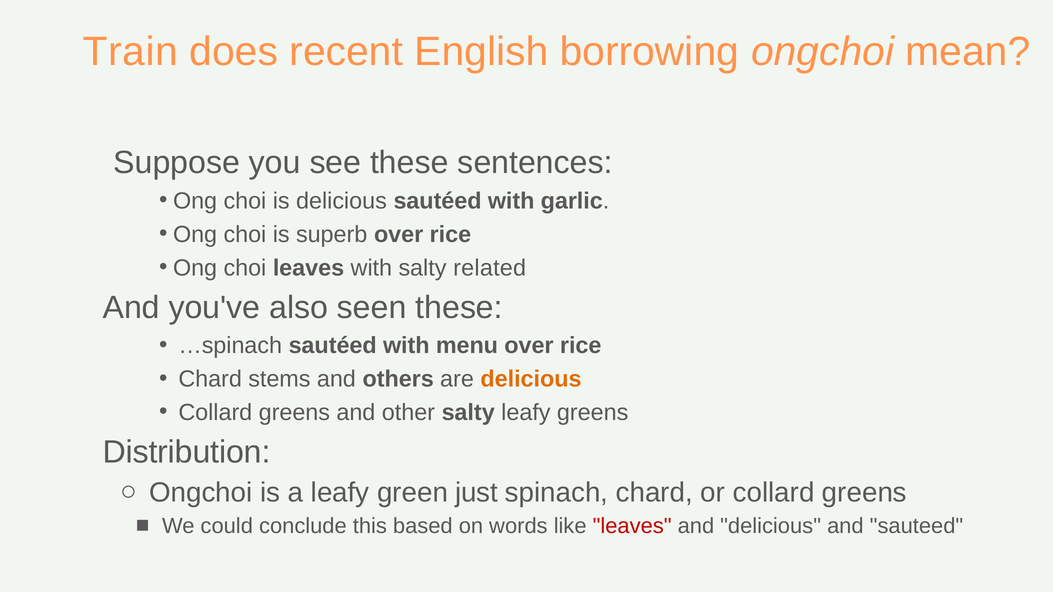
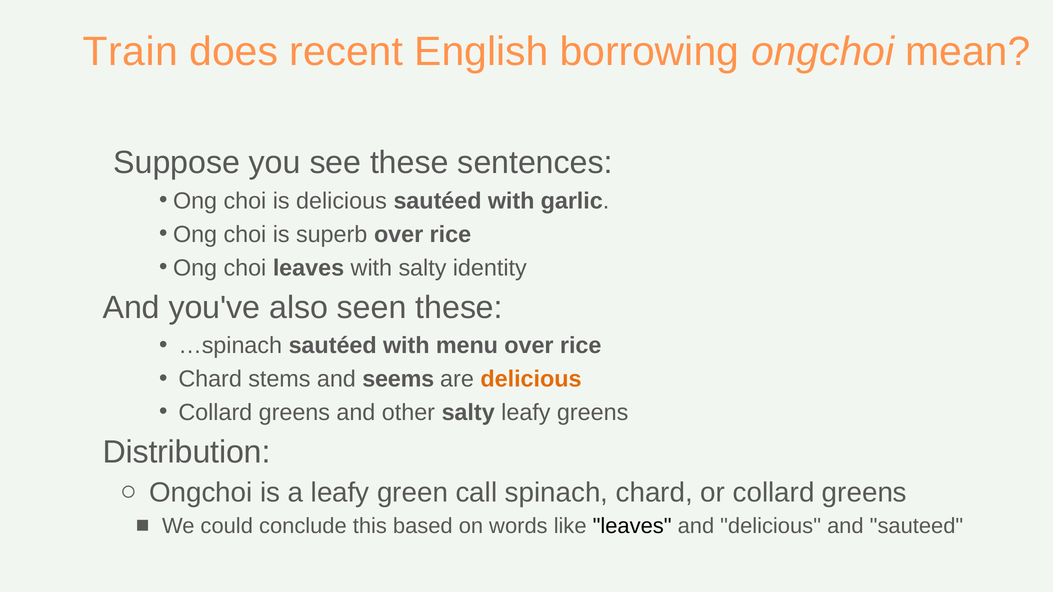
related: related -> identity
others: others -> seems
just: just -> call
leaves at (632, 526) colour: red -> black
